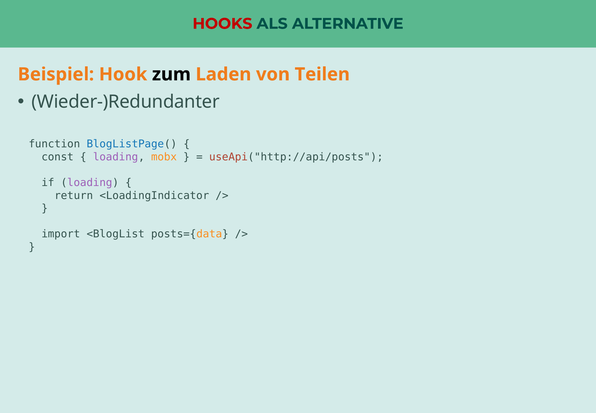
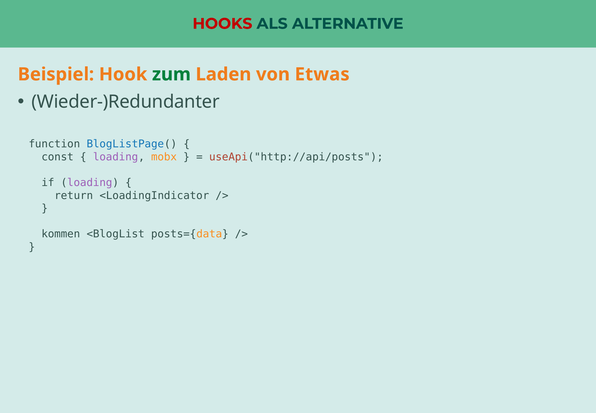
zum colour: black -> green
Teilen: Teilen -> Etwas
import: import -> kommen
